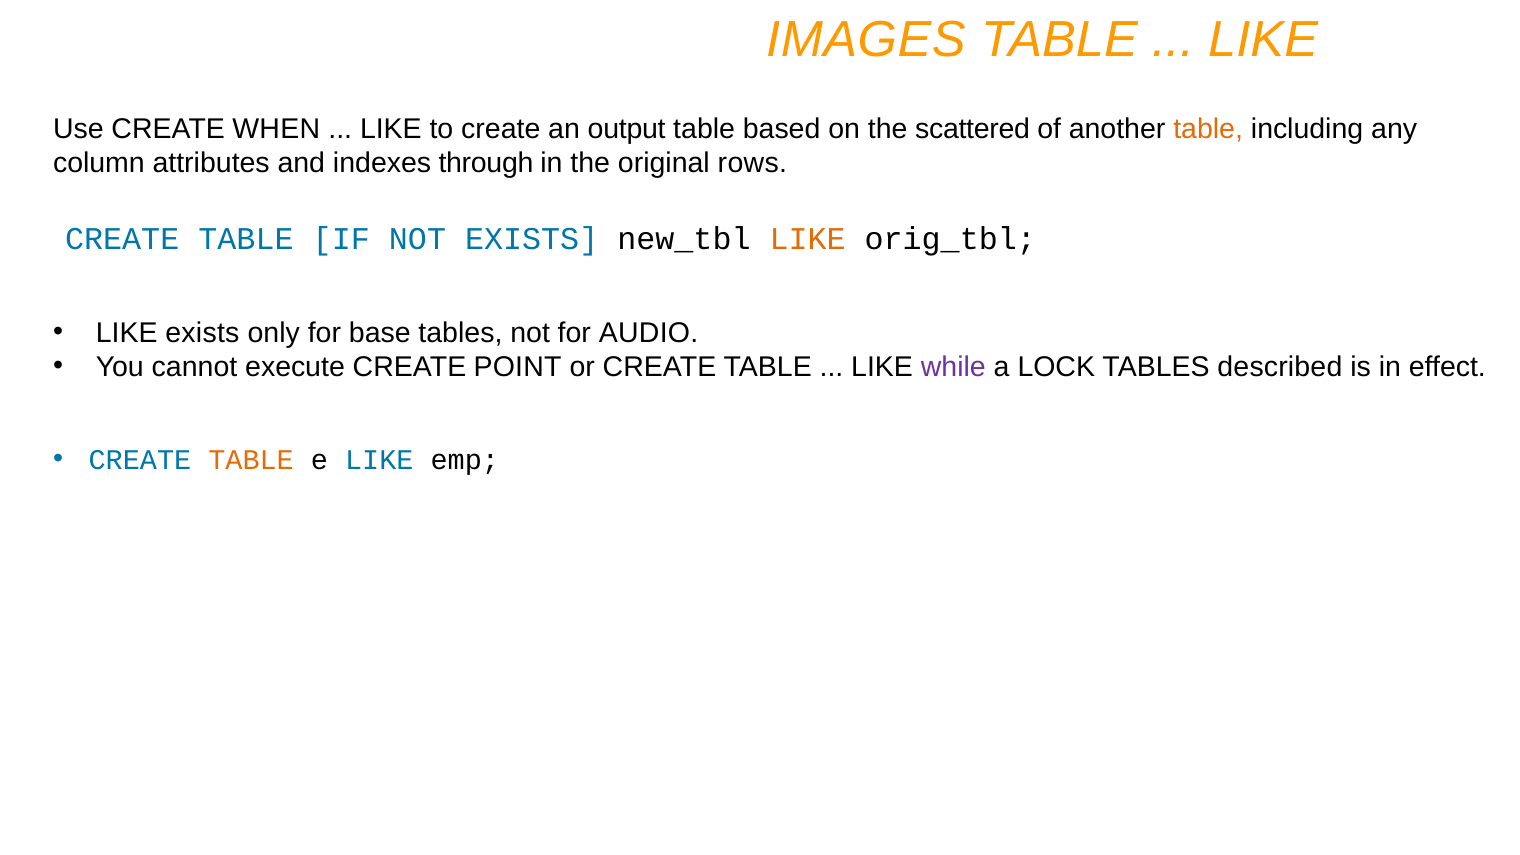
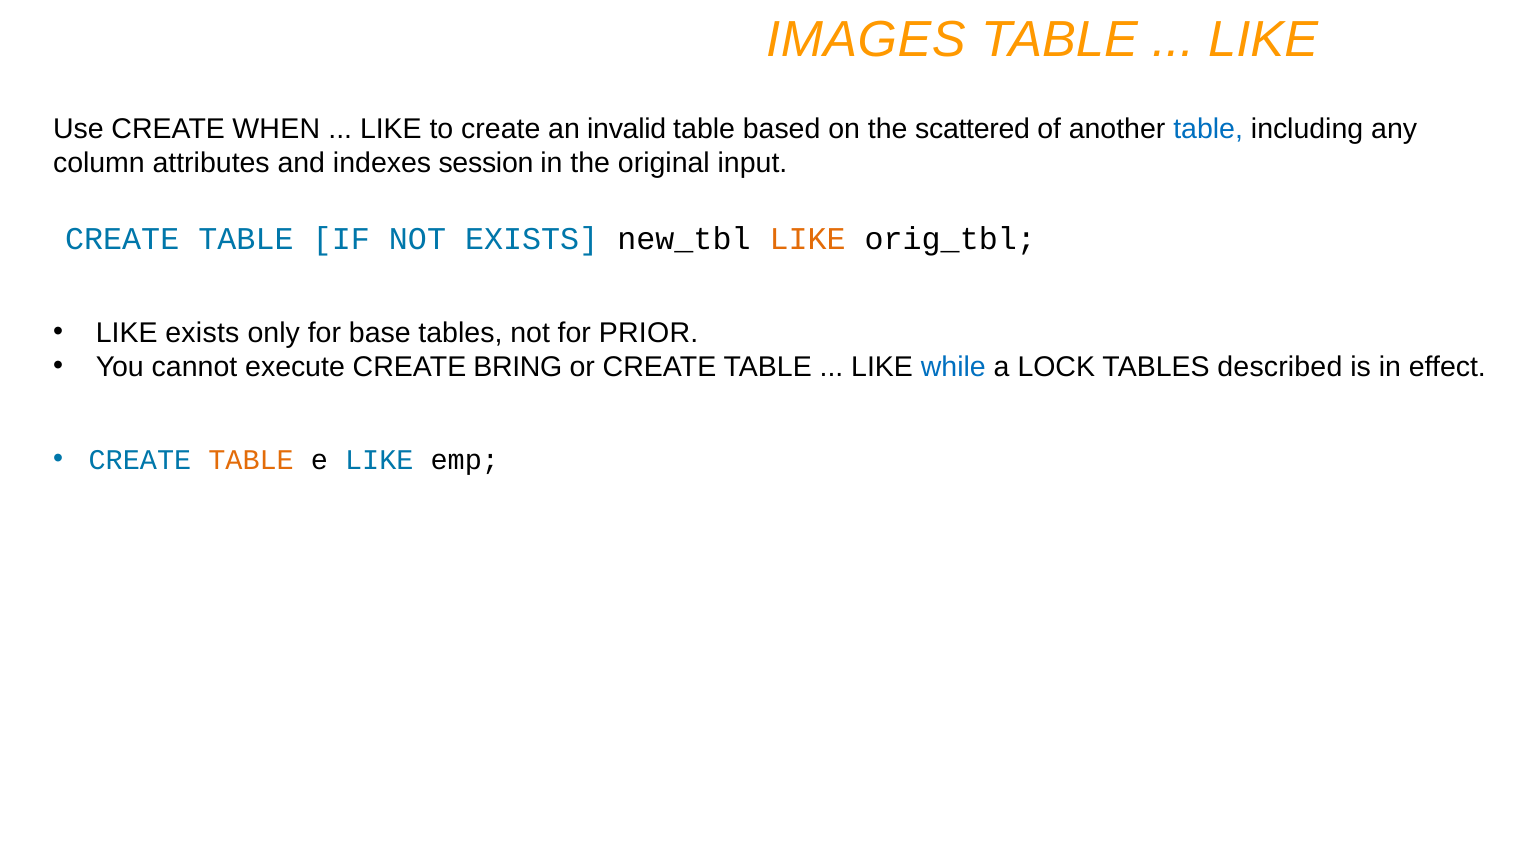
output: output -> invalid
table at (1208, 129) colour: orange -> blue
through: through -> session
rows: rows -> input
AUDIO: AUDIO -> PRIOR
POINT: POINT -> BRING
while colour: purple -> blue
